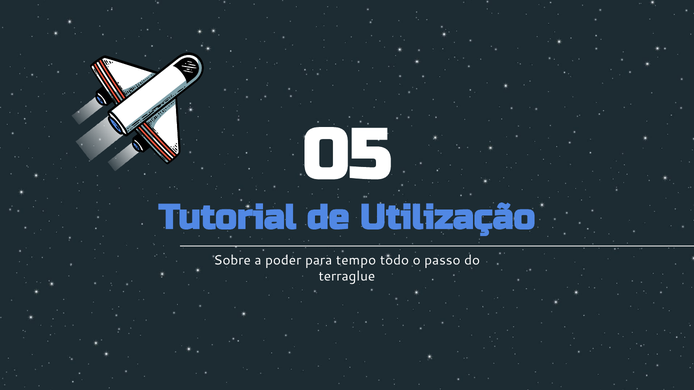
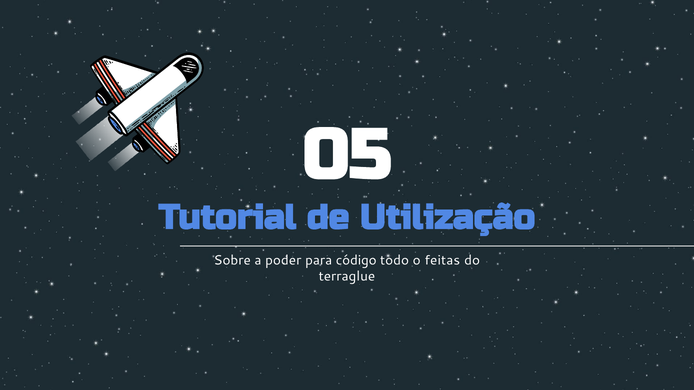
tempo: tempo -> código
passo: passo -> feitas
